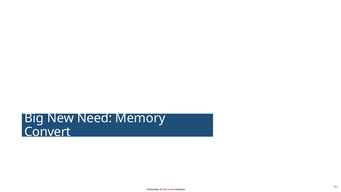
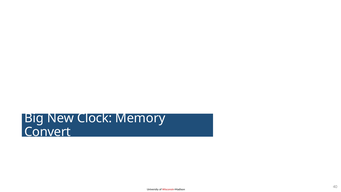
Need: Need -> Clock
